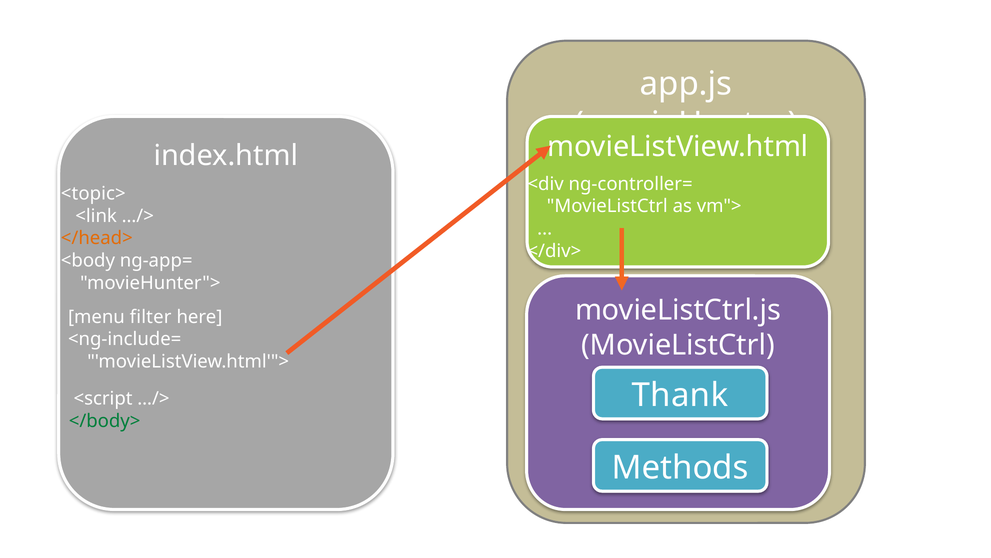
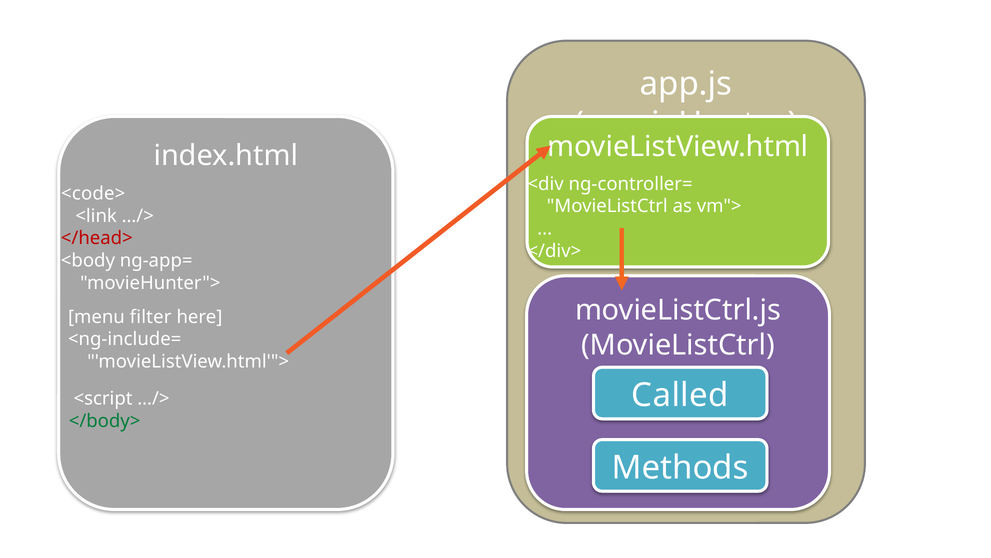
<topic>: <topic> -> <code>
</head> colour: orange -> red
Thank: Thank -> Called
